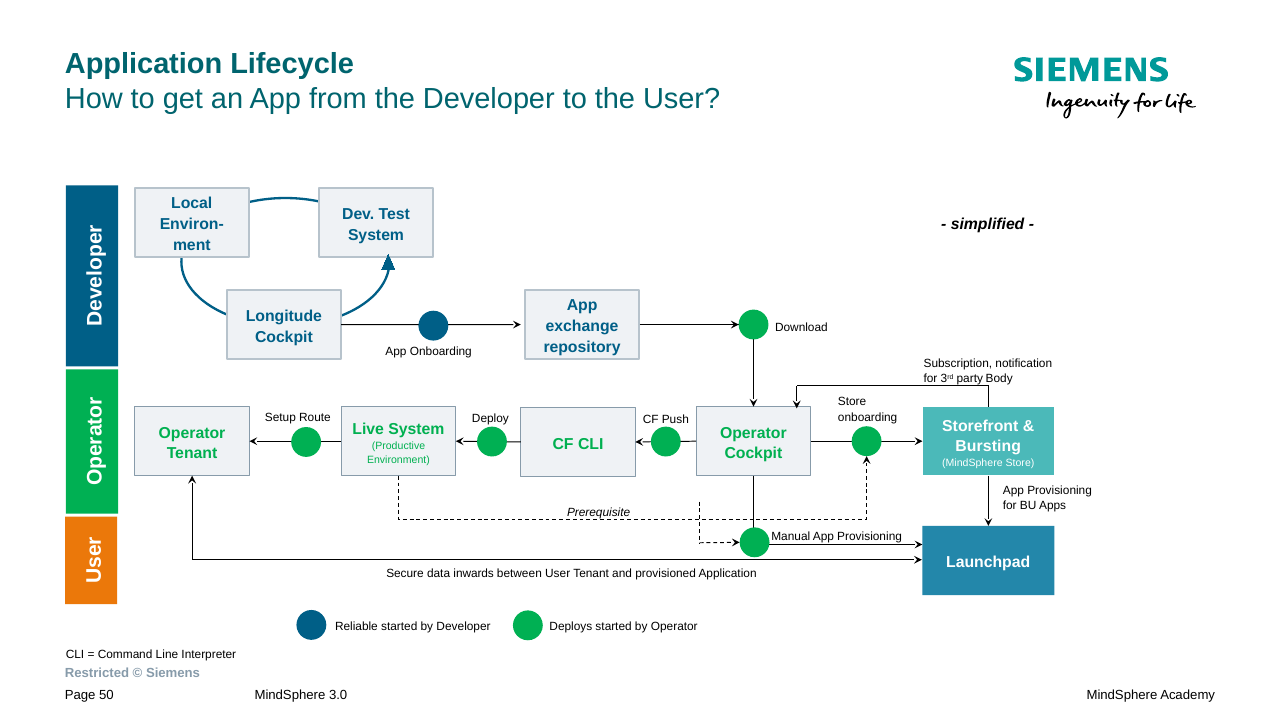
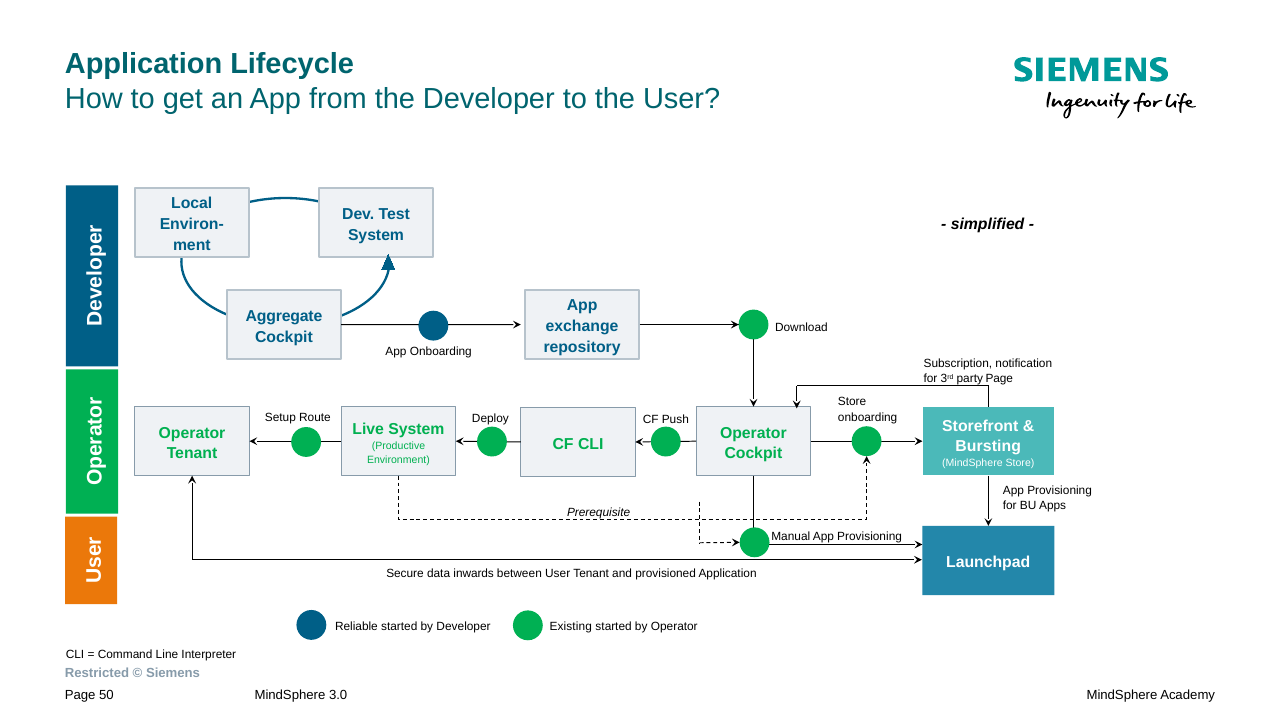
Longitude: Longitude -> Aggregate
party Body: Body -> Page
Deploys: Deploys -> Existing
